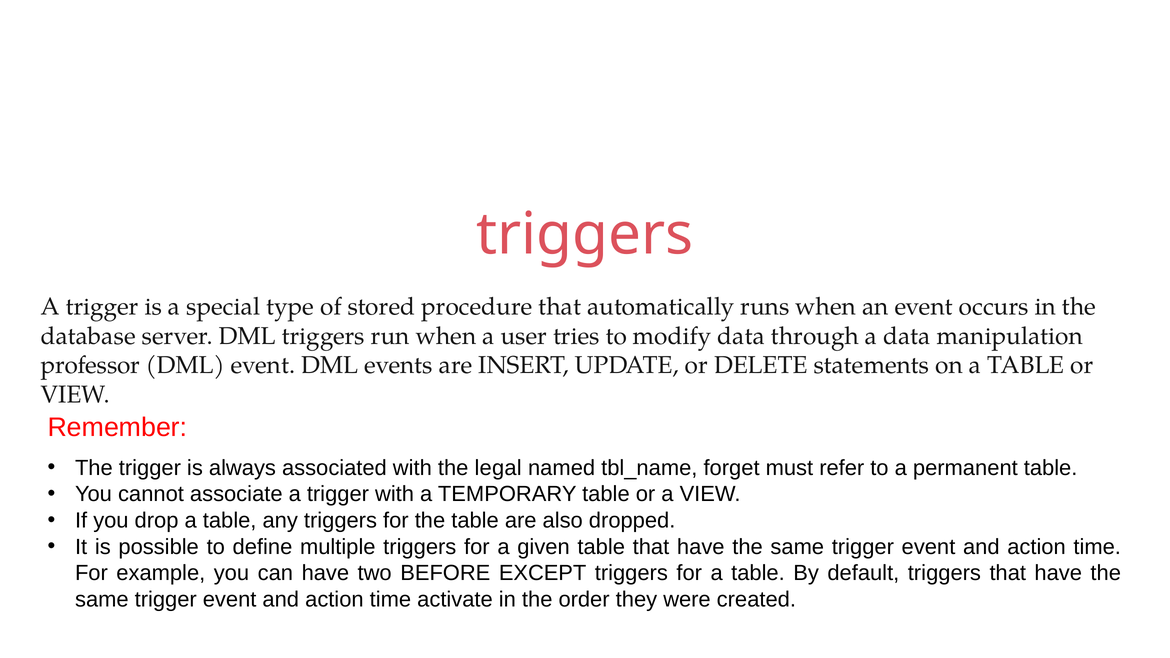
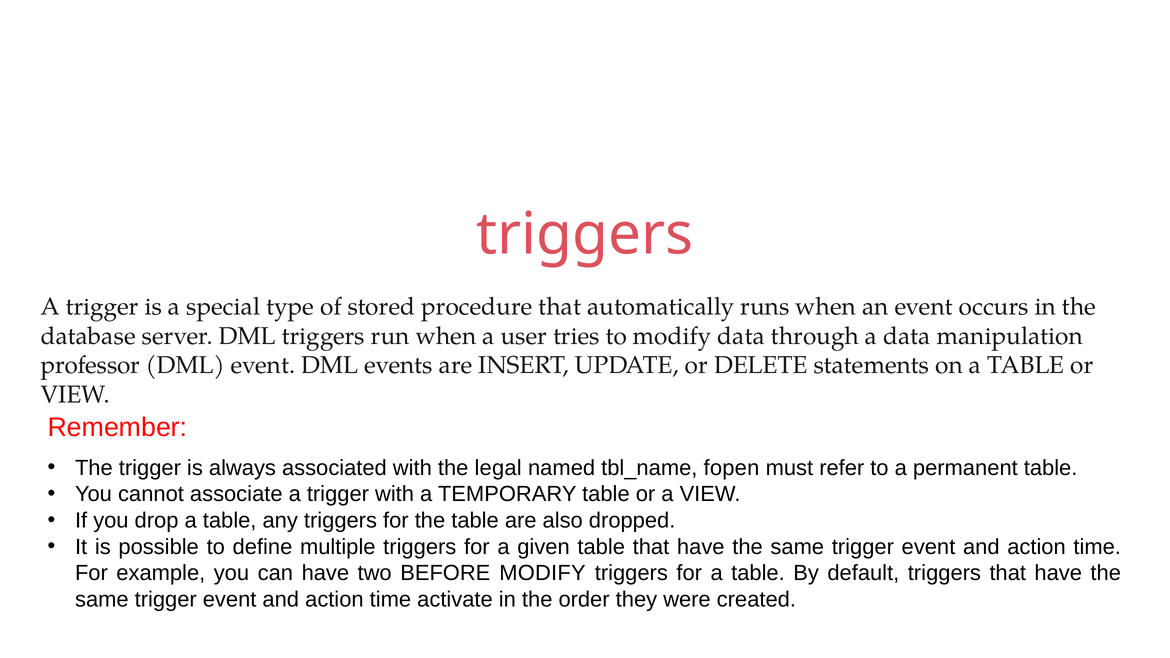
forget: forget -> fopen
BEFORE EXCEPT: EXCEPT -> MODIFY
